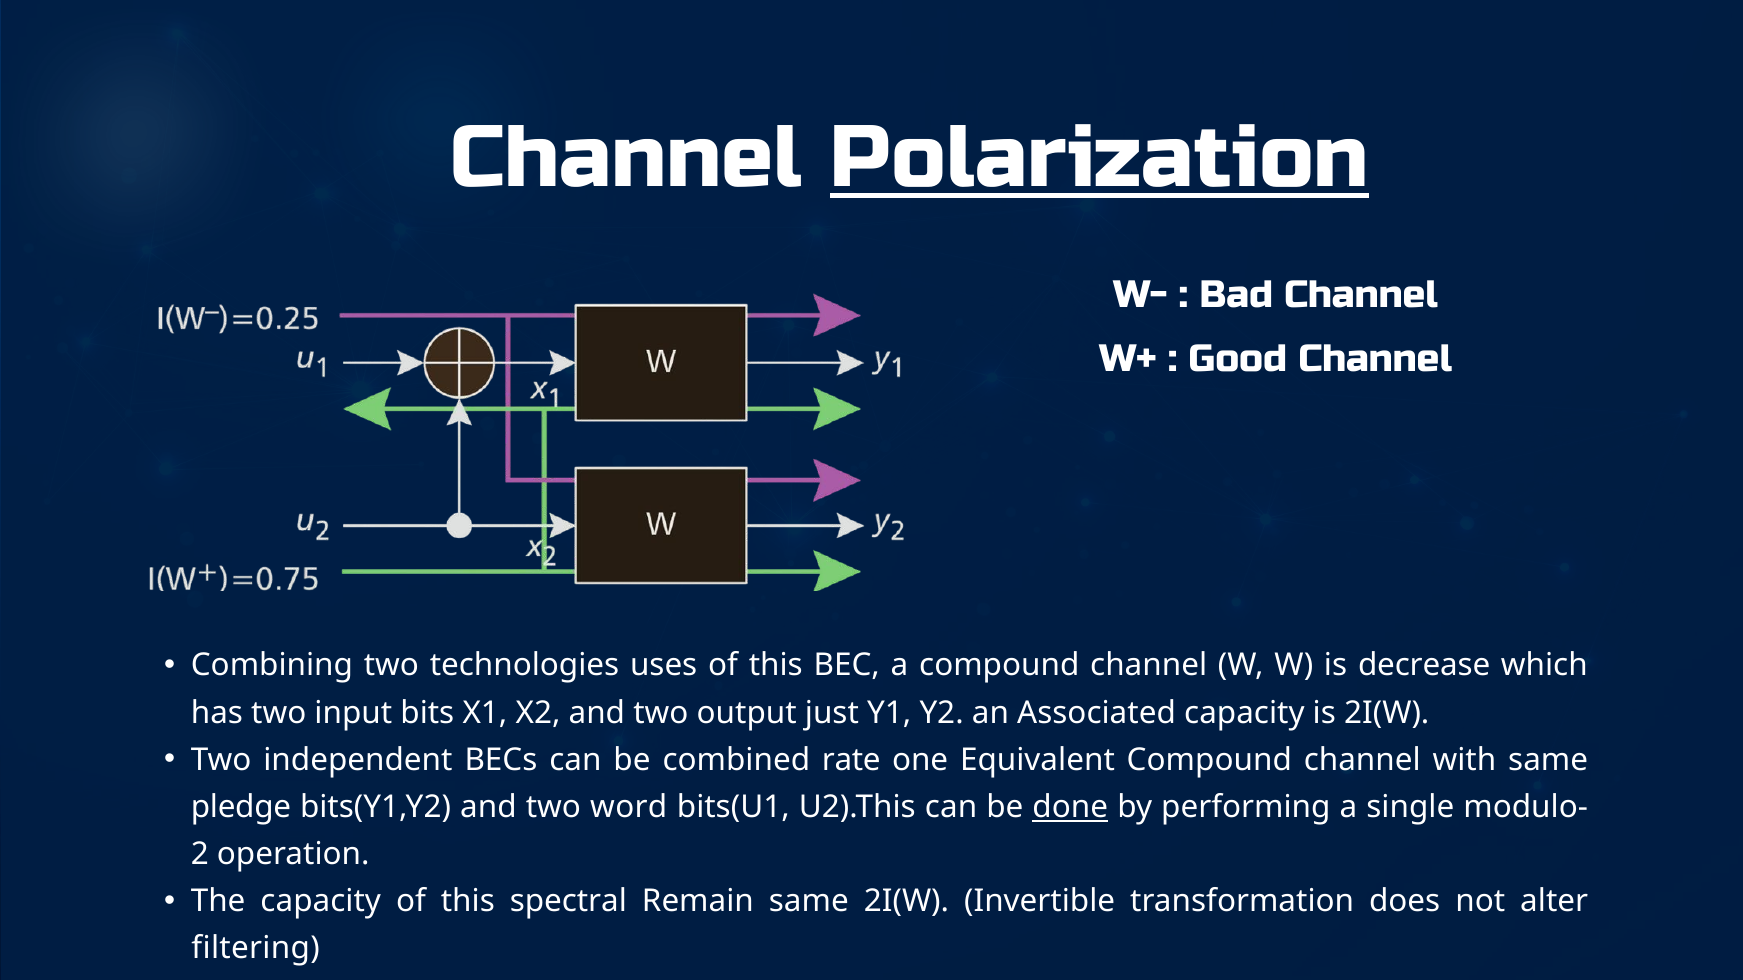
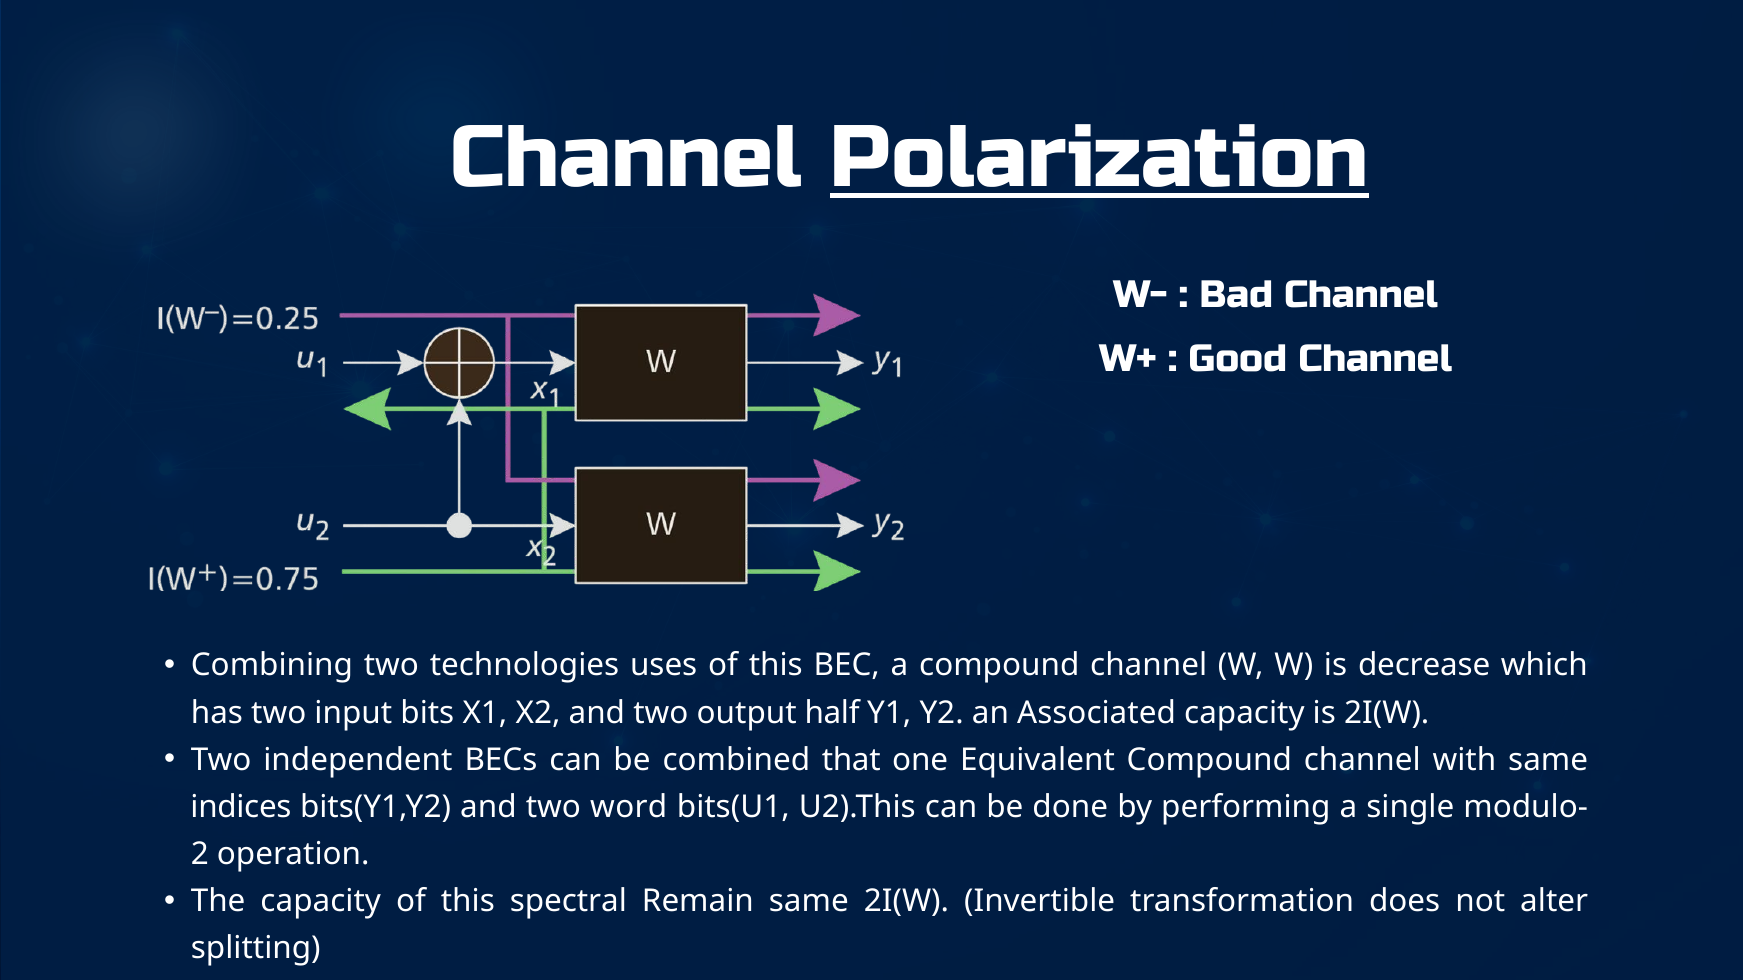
just: just -> half
rate: rate -> that
pledge: pledge -> indices
done underline: present -> none
filtering: filtering -> splitting
